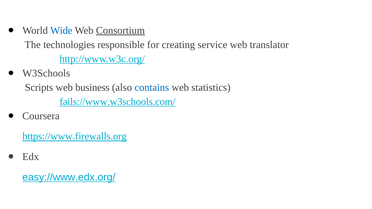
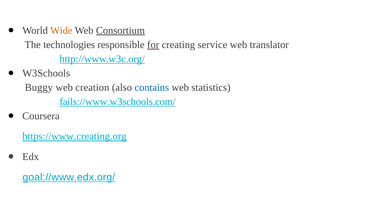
Wide colour: blue -> orange
for underline: none -> present
Scripts: Scripts -> Buggy
business: business -> creation
https://www.firewalls.org: https://www.firewalls.org -> https://www.creating.org
easy://www.edx.org/: easy://www.edx.org/ -> goal://www.edx.org/
